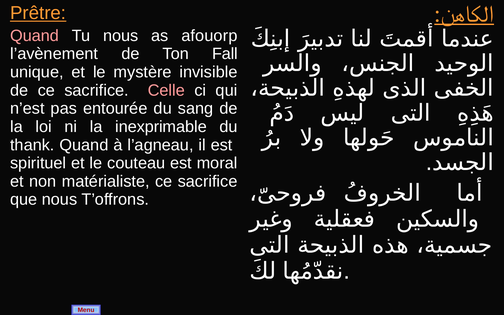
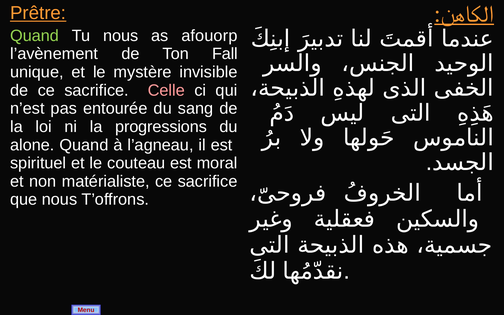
Quand at (35, 36) colour: pink -> light green
inexprimable: inexprimable -> progressions
thank: thank -> alone
